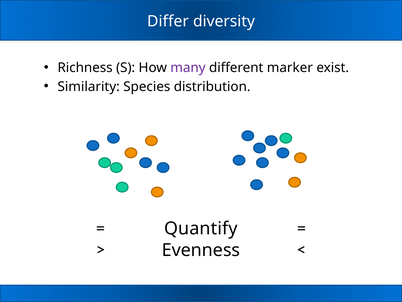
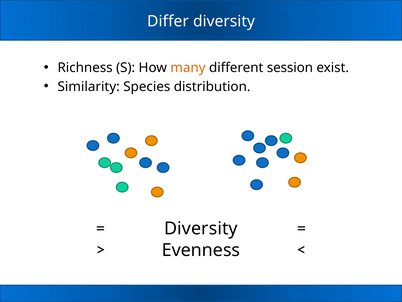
many colour: purple -> orange
marker: marker -> session
Quantify at (201, 228): Quantify -> Diversity
